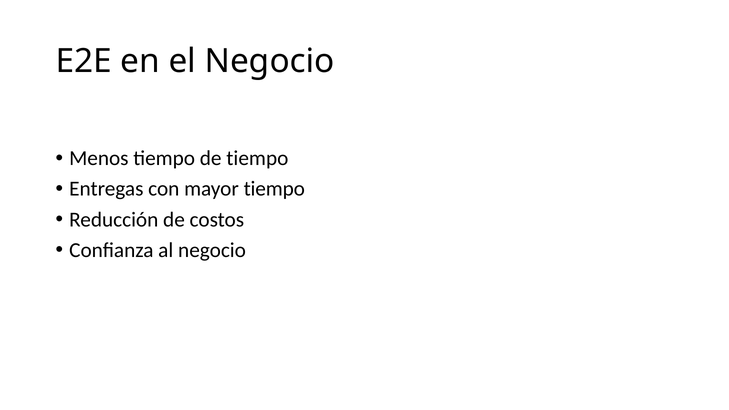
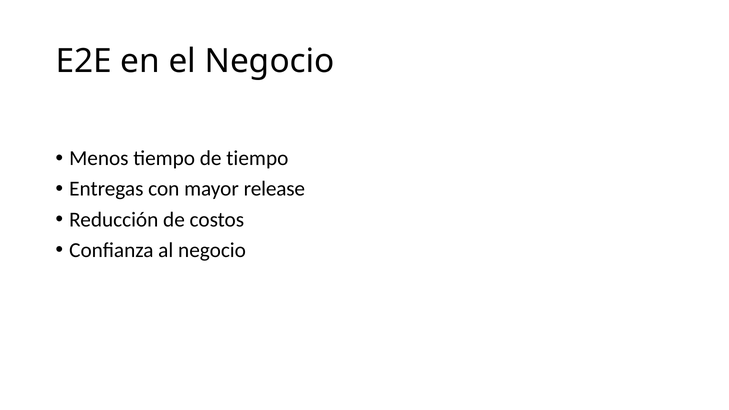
mayor tiempo: tiempo -> release
